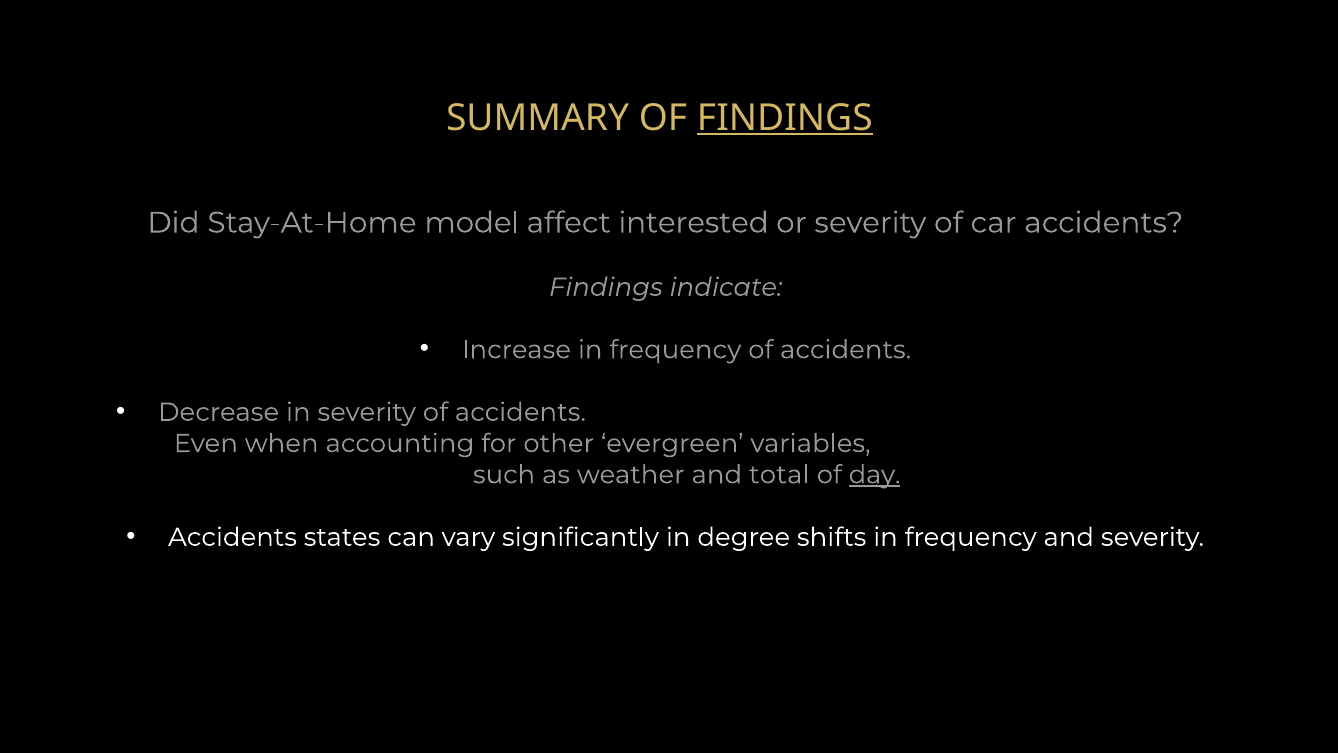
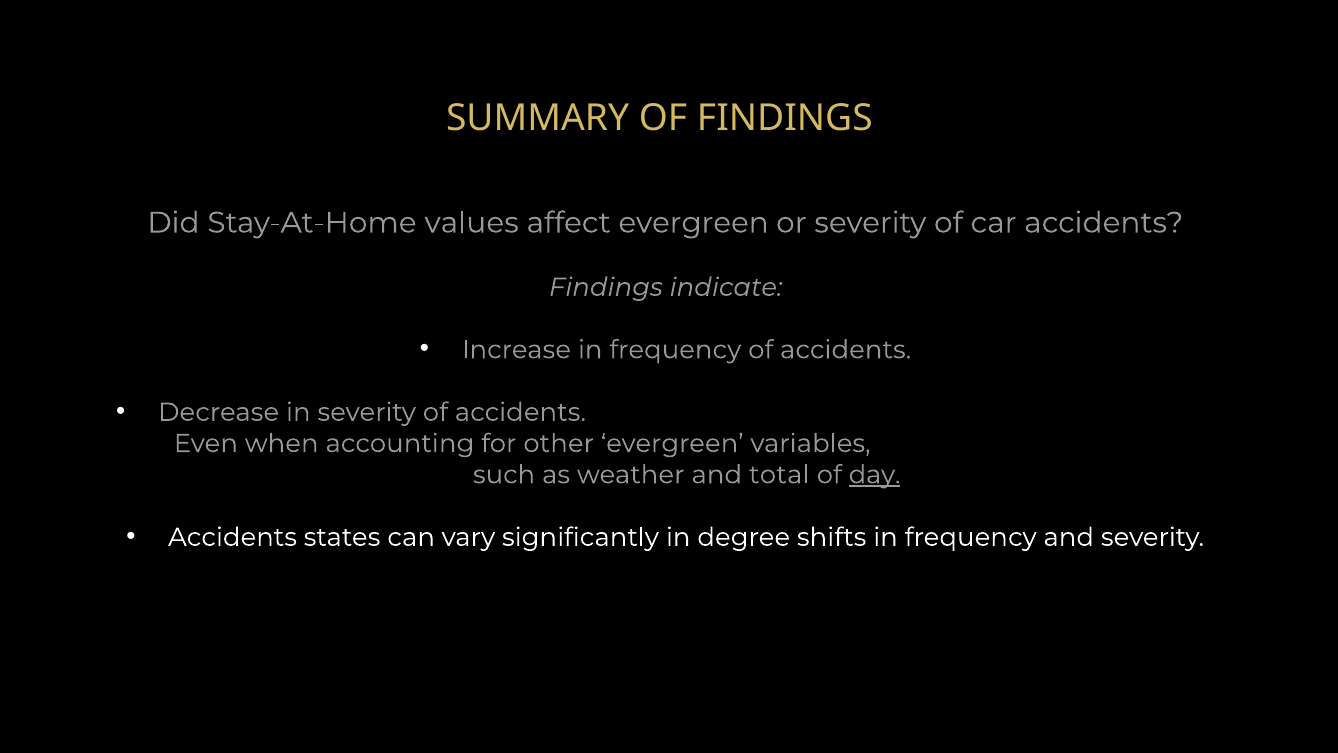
FINDINGS at (785, 118) underline: present -> none
model: model -> values
affect interested: interested -> evergreen
